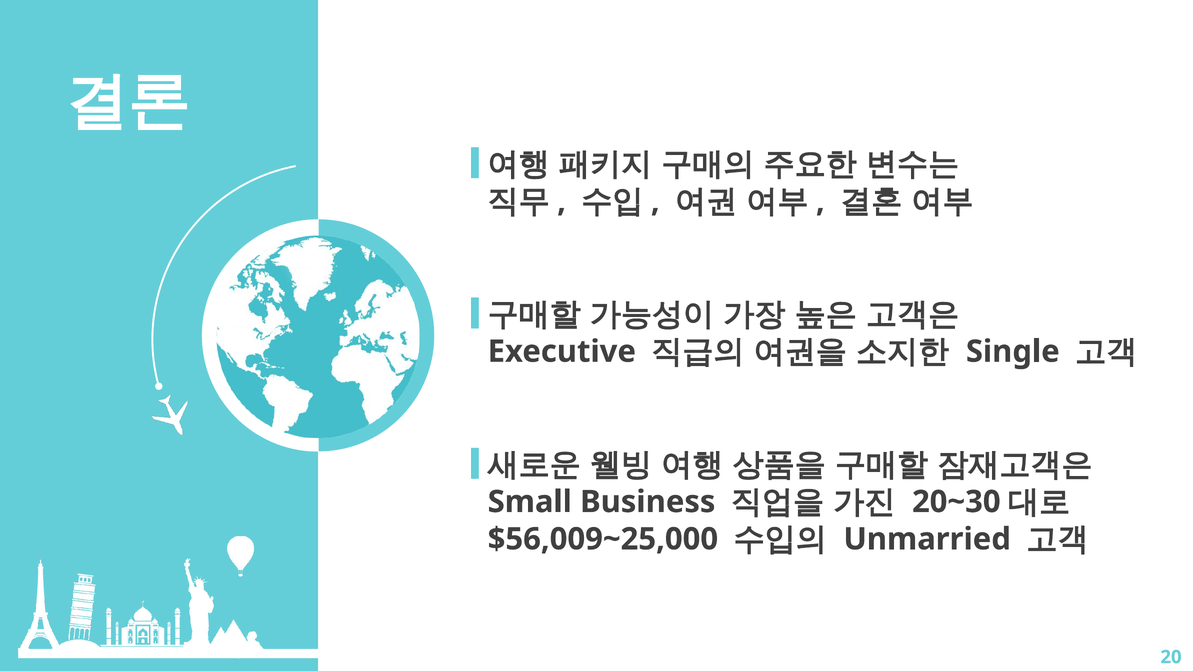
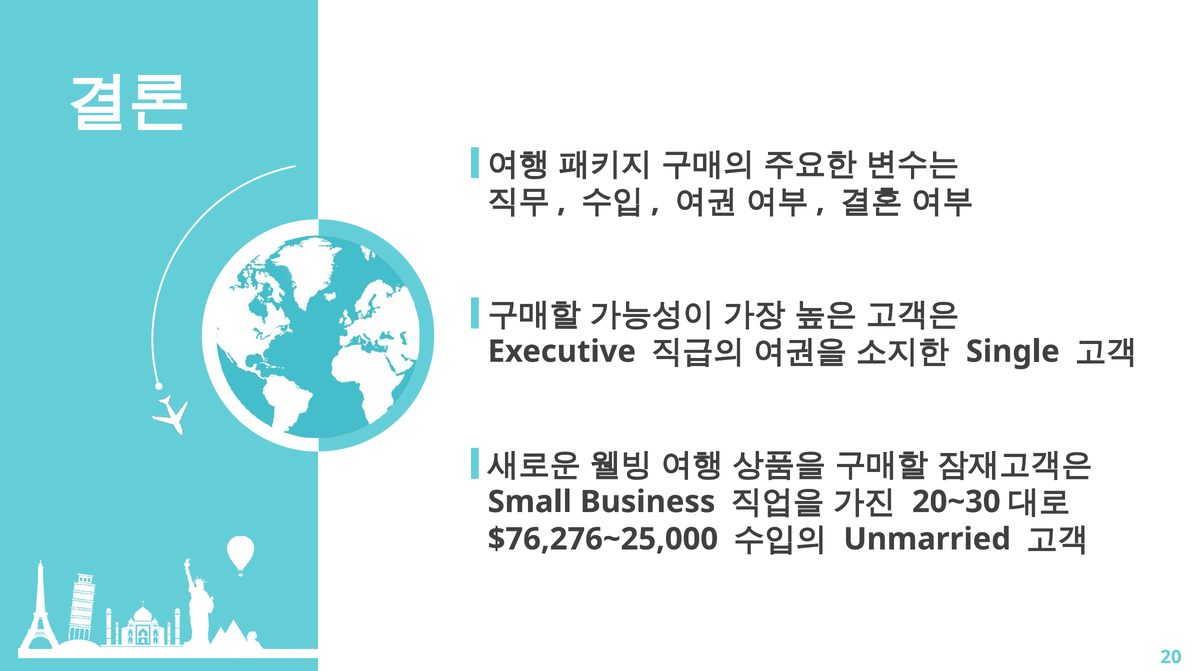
$56,009~25,000: $56,009~25,000 -> $76,276~25,000
